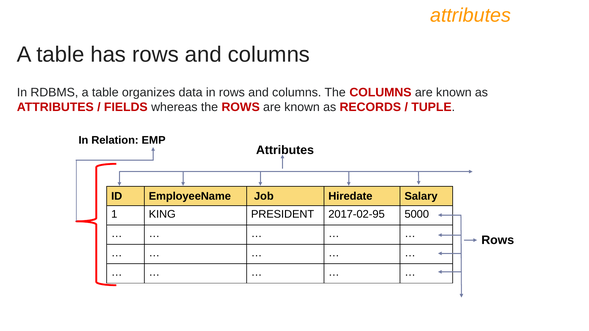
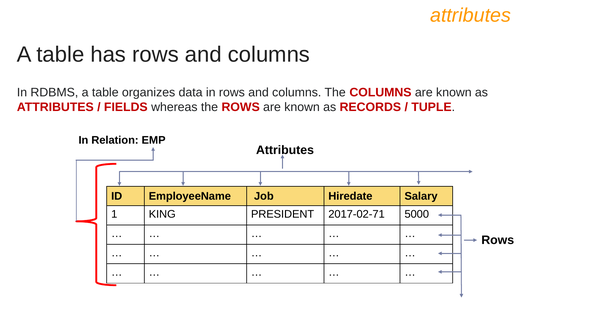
2017-02-95: 2017-02-95 -> 2017-02-71
